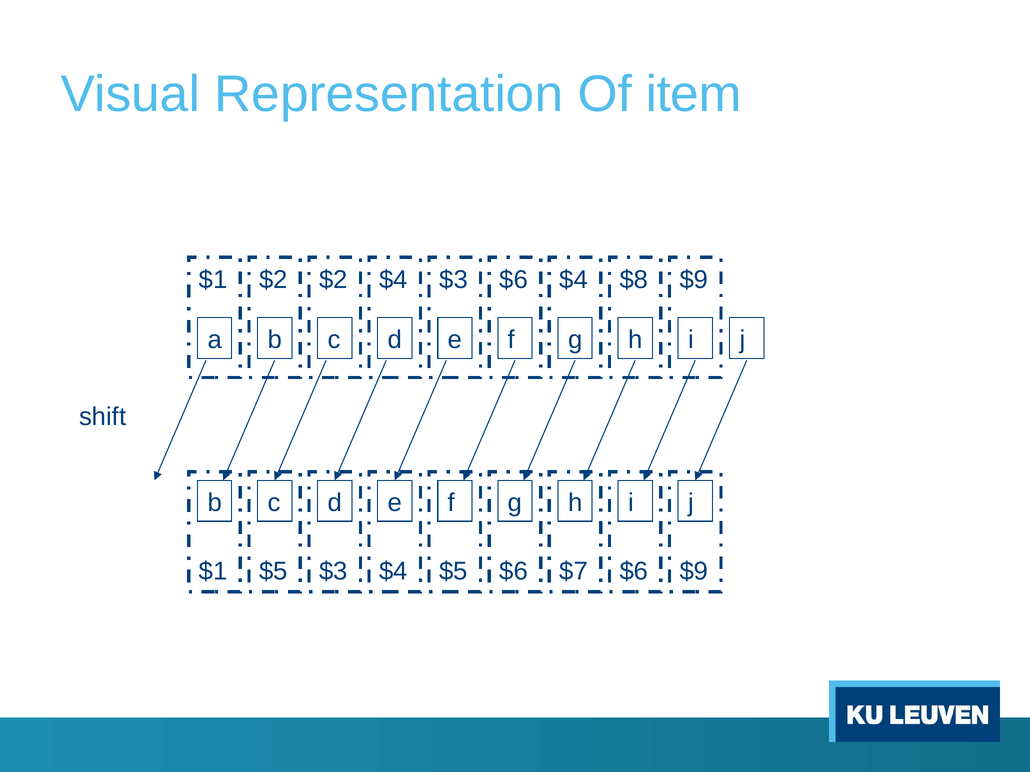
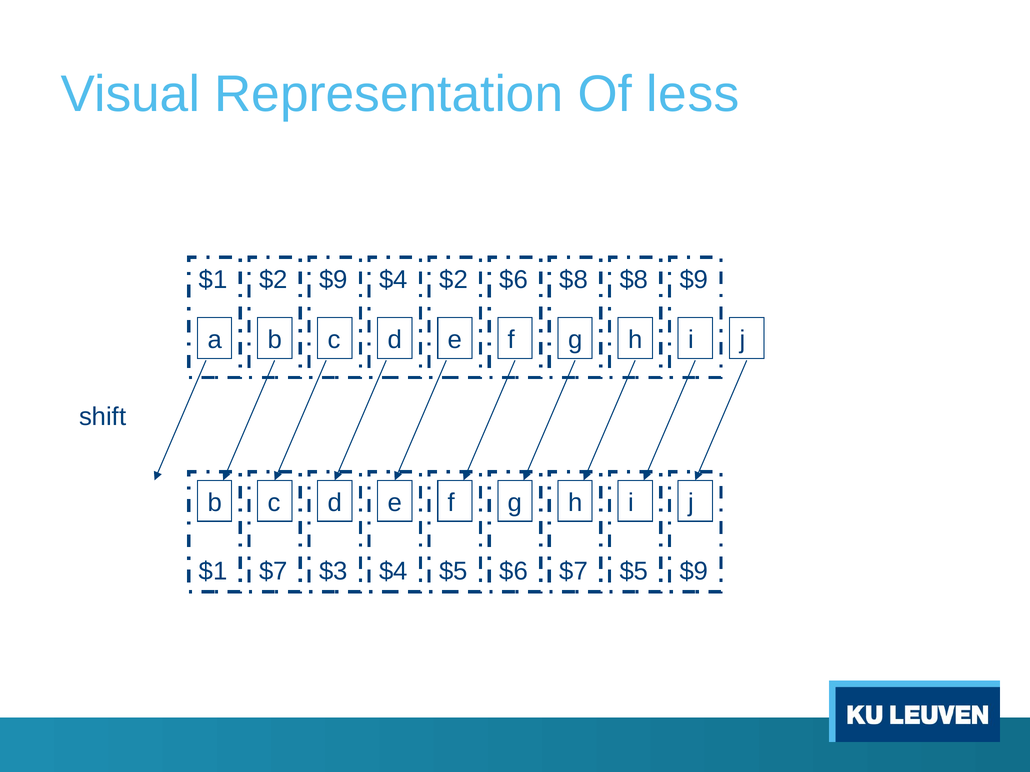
item: item -> less
$2 $2: $2 -> $9
$3 at (454, 280): $3 -> $2
$4 at (574, 280): $4 -> $8
$1 $5: $5 -> $7
$5 $6: $6 -> $5
